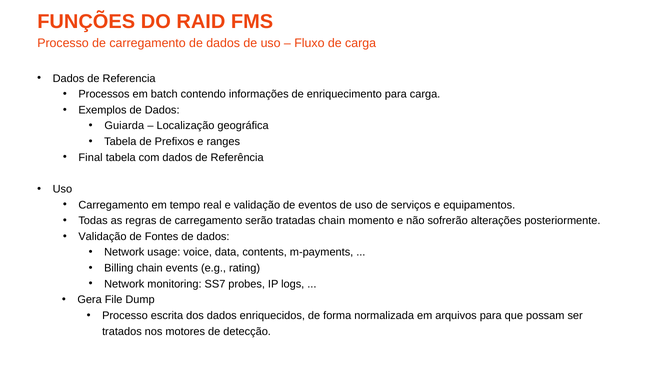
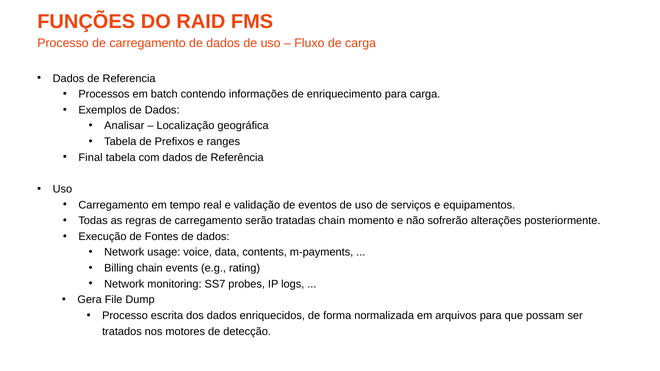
Guiarda: Guiarda -> Analisar
Validação at (103, 237): Validação -> Execução
